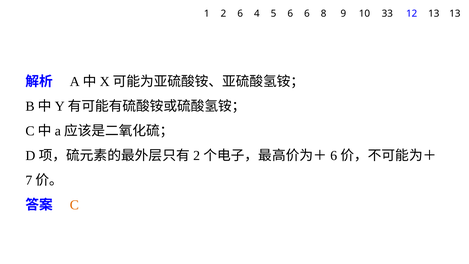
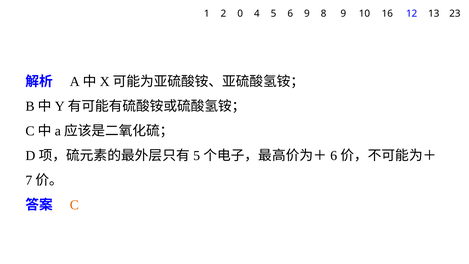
2 6: 6 -> 0
6 6: 6 -> 9
33: 33 -> 16
13 13: 13 -> 23
2 at (197, 156): 2 -> 5
